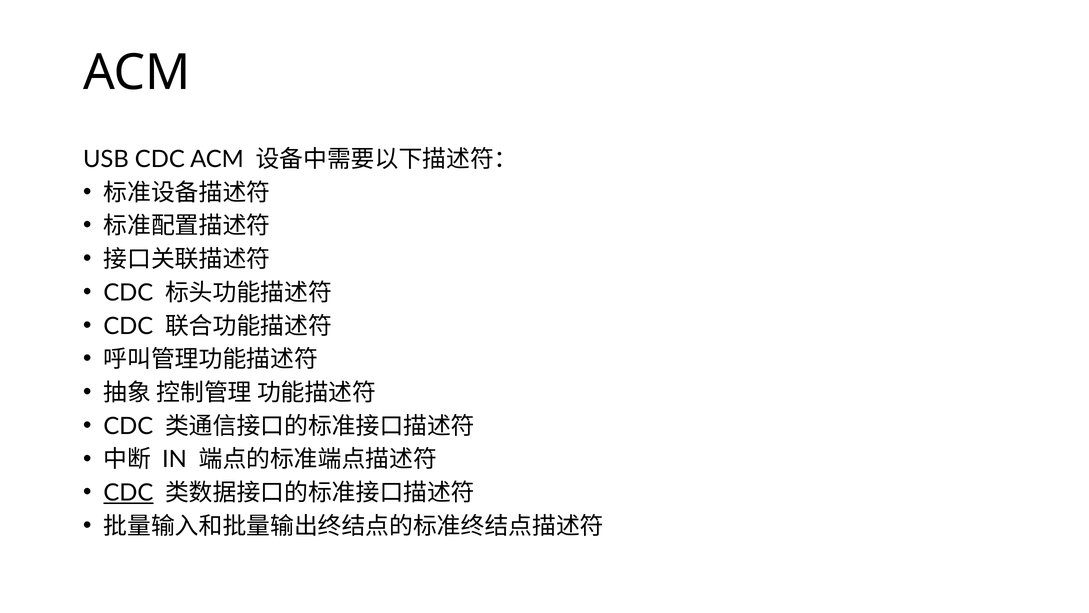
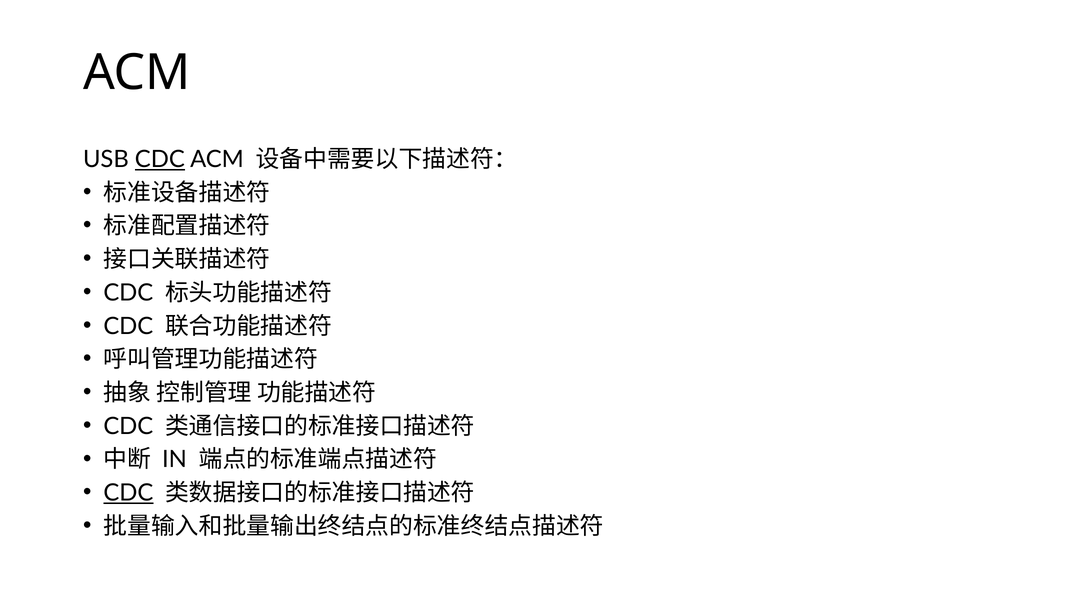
CDC at (160, 159) underline: none -> present
